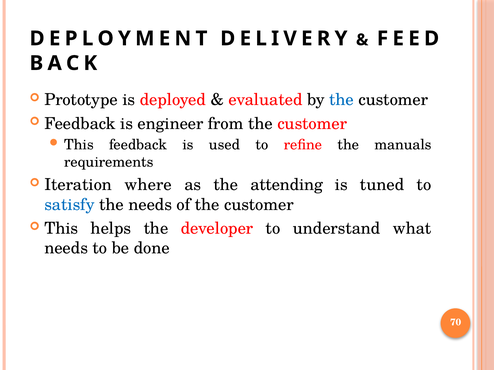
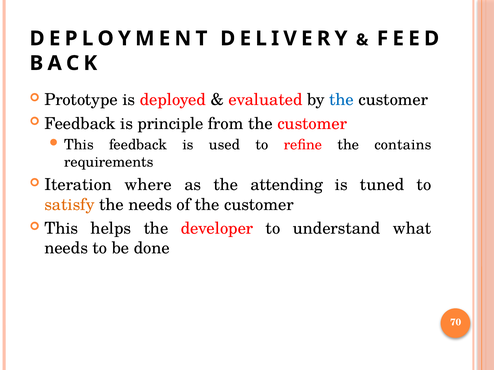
engineer: engineer -> principle
manuals: manuals -> contains
satisfy colour: blue -> orange
